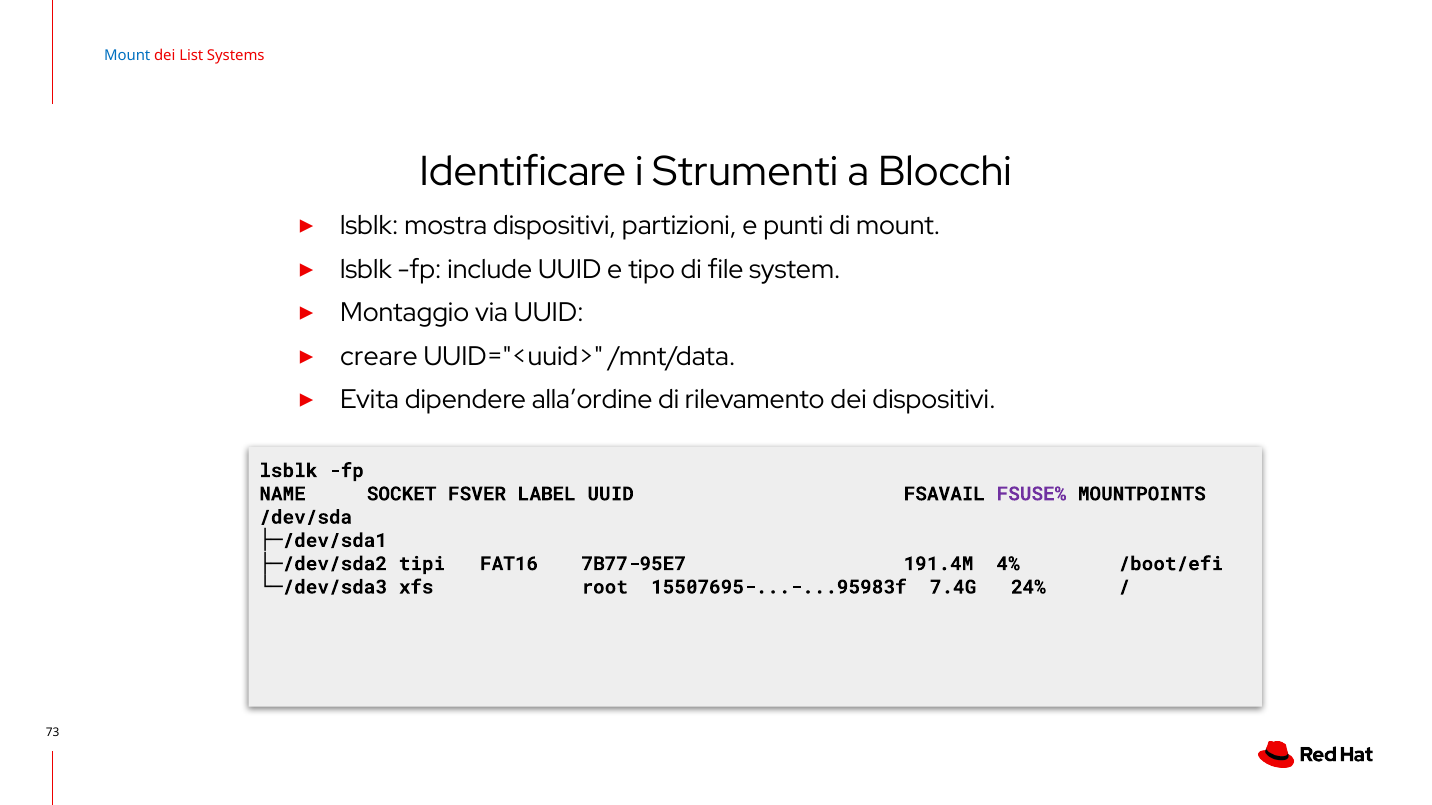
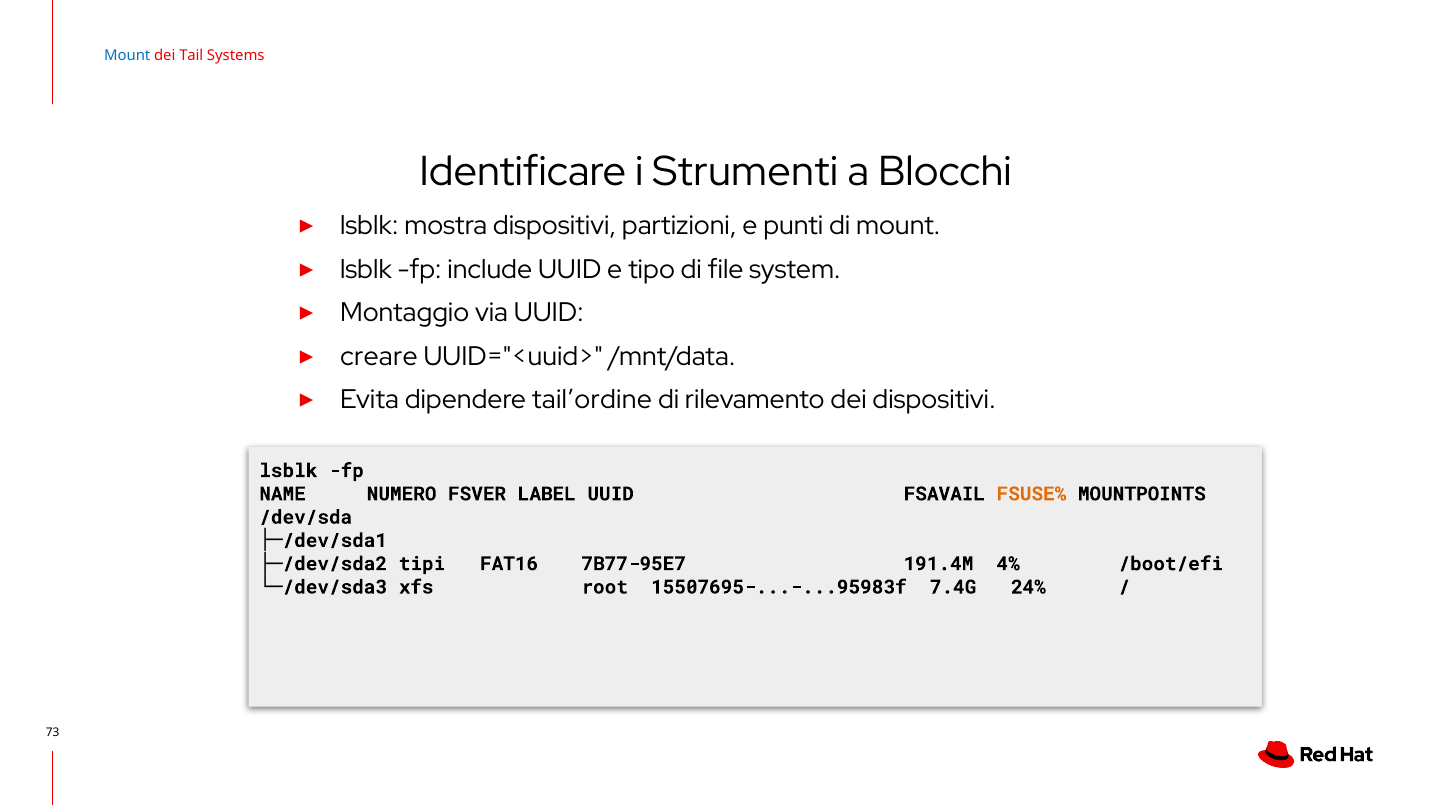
List: List -> Tail
alla’ordine: alla’ordine -> tail’ordine
SOCKET: SOCKET -> NUMERO
FSUSE% colour: purple -> orange
